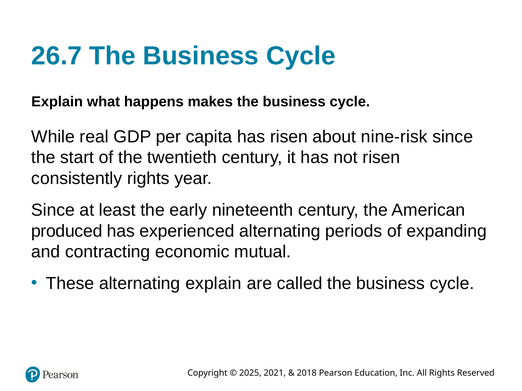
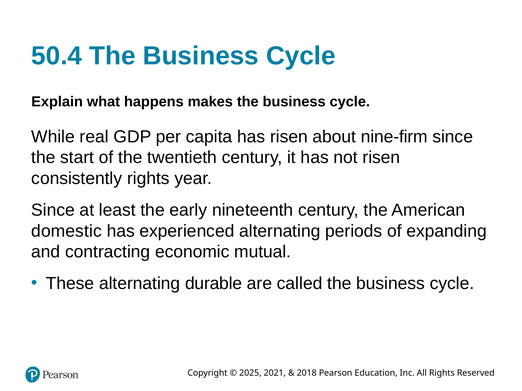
26.7: 26.7 -> 50.4
nine-risk: nine-risk -> nine-firm
produced: produced -> domestic
alternating explain: explain -> durable
